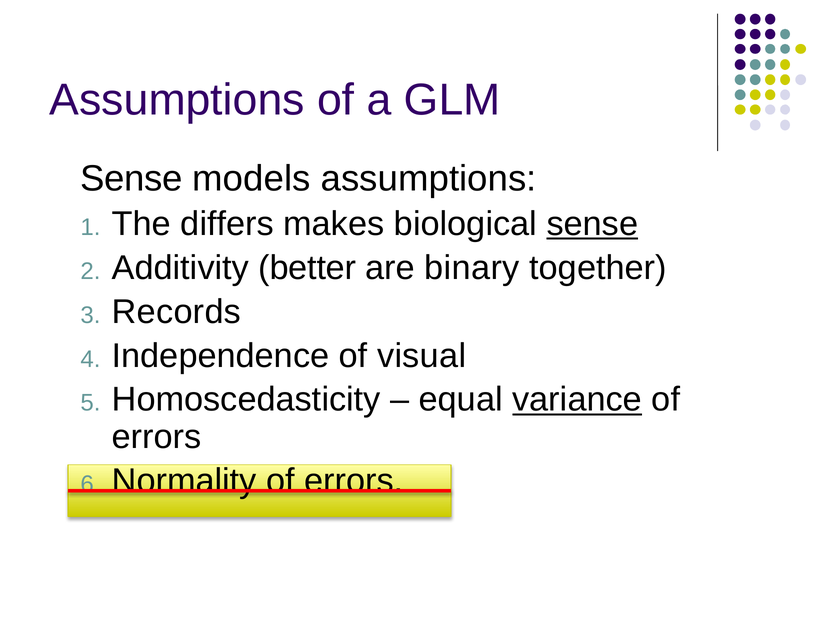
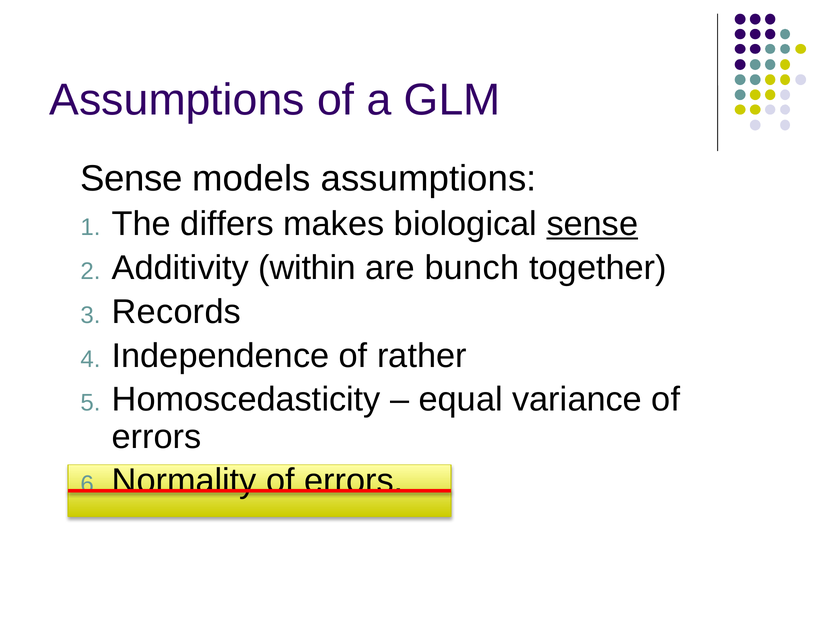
better: better -> within
binary: binary -> bunch
visual: visual -> rather
variance underline: present -> none
